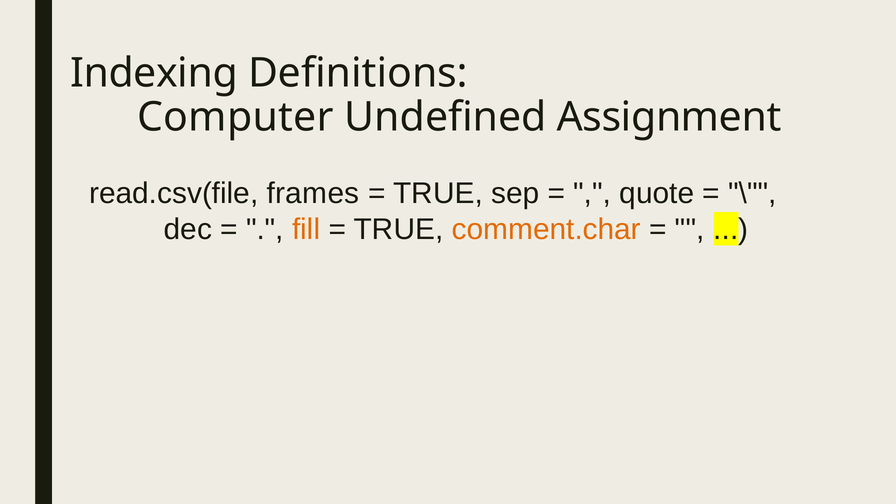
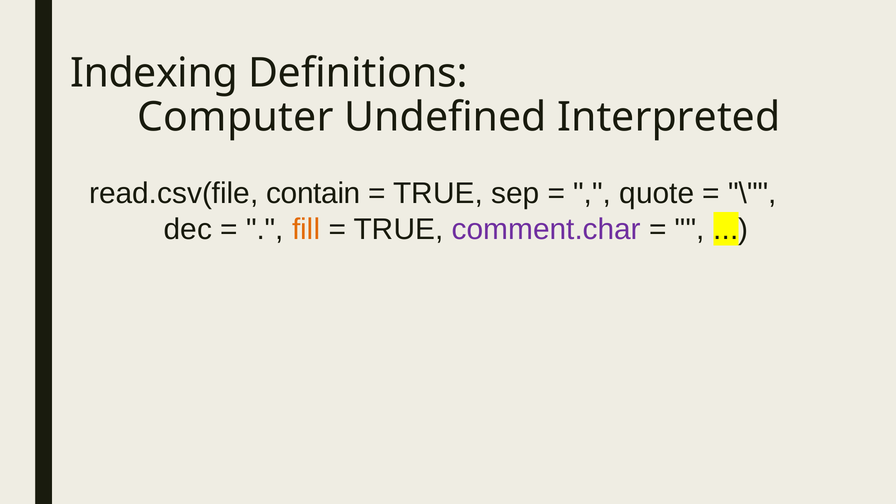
Assignment: Assignment -> Interpreted
frames: frames -> contain
comment.char colour: orange -> purple
